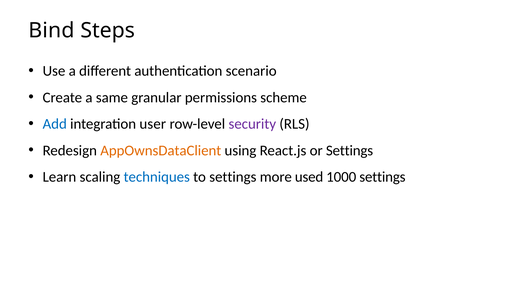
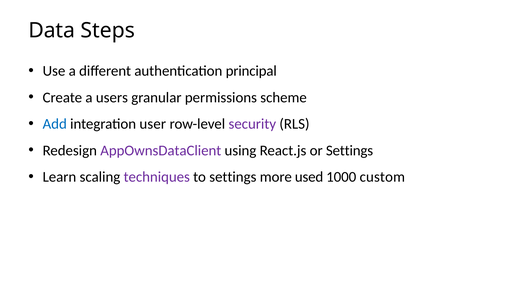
Bind: Bind -> Data
scenario: scenario -> principal
same: same -> users
AppOwnsDataClient colour: orange -> purple
techniques colour: blue -> purple
1000 settings: settings -> custom
